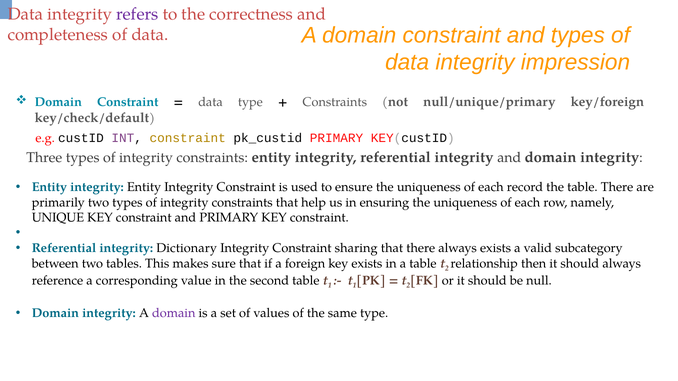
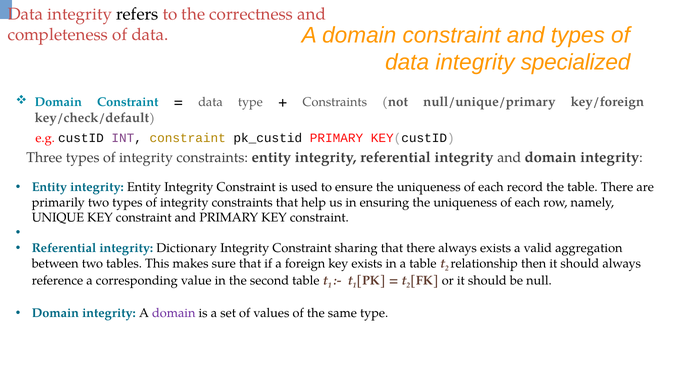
refers colour: purple -> black
impression: impression -> specialized
subcategory: subcategory -> aggregation
